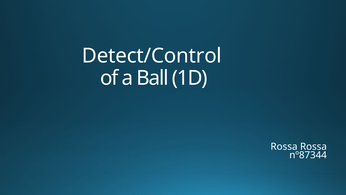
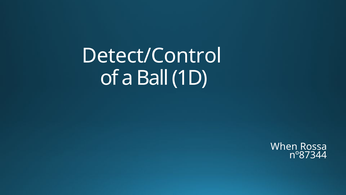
Rossa at (284, 146): Rossa -> When
